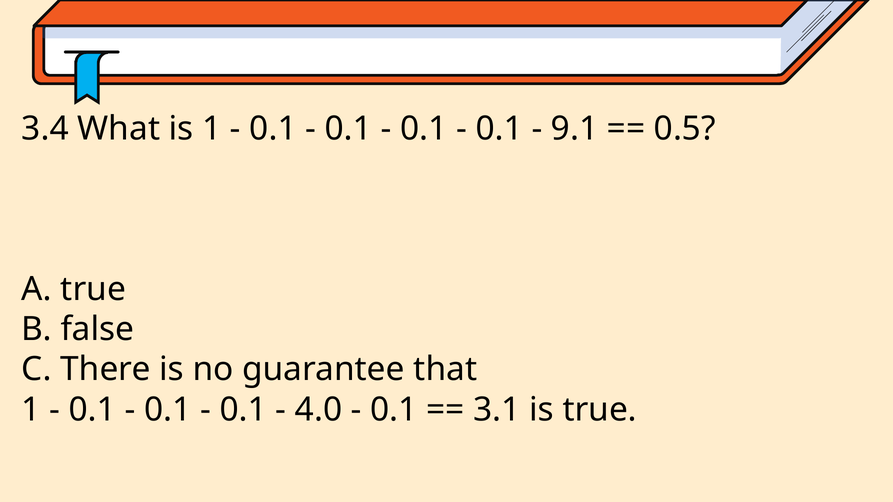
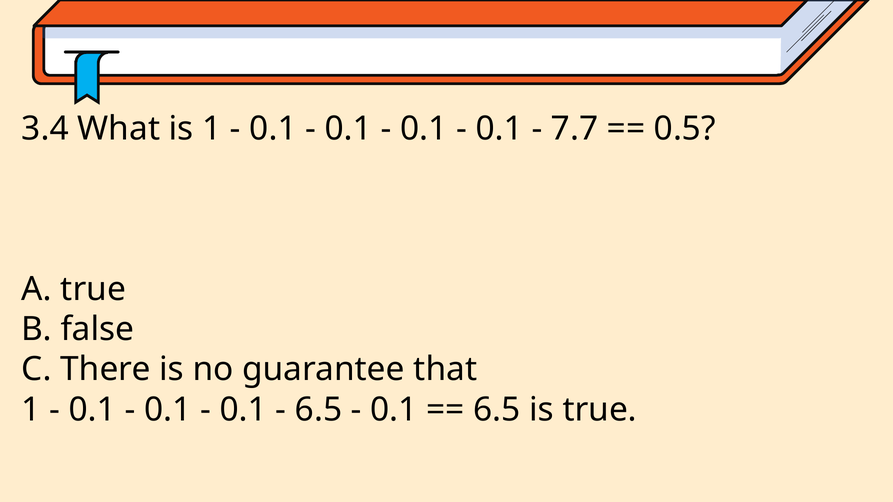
9.1: 9.1 -> 7.7
4.0 at (319, 410): 4.0 -> 6.5
3.1 at (497, 410): 3.1 -> 6.5
